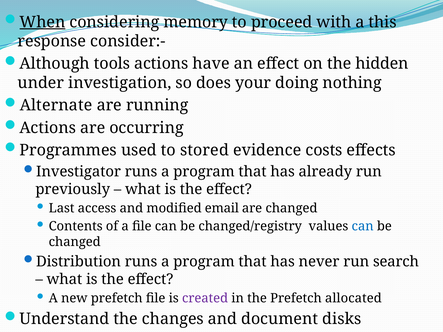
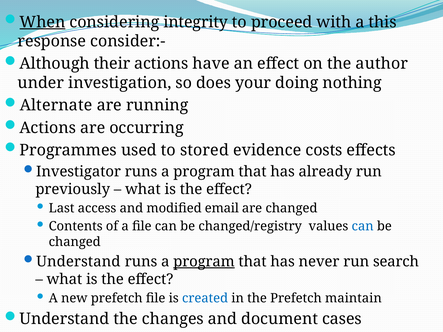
memory: memory -> integrity
tools: tools -> their
hidden: hidden -> author
Distribution at (78, 262): Distribution -> Understand
program at (204, 262) underline: none -> present
created colour: purple -> blue
allocated: allocated -> maintain
disks: disks -> cases
